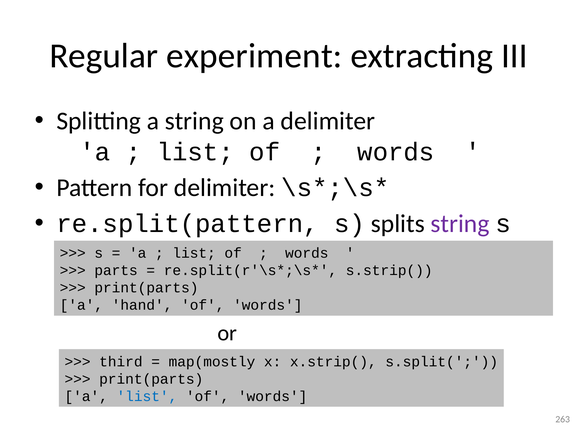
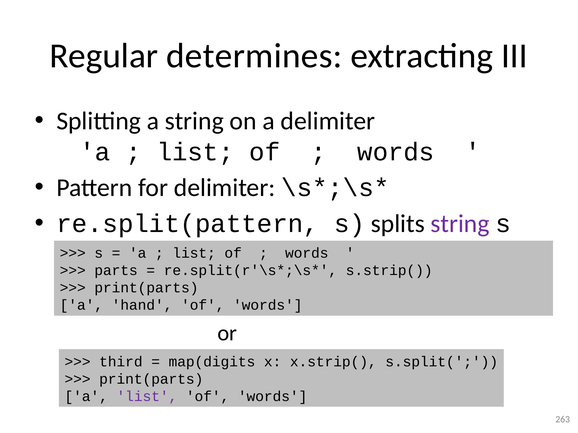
experiment: experiment -> determines
map(mostly: map(mostly -> map(digits
list at (147, 397) colour: blue -> purple
